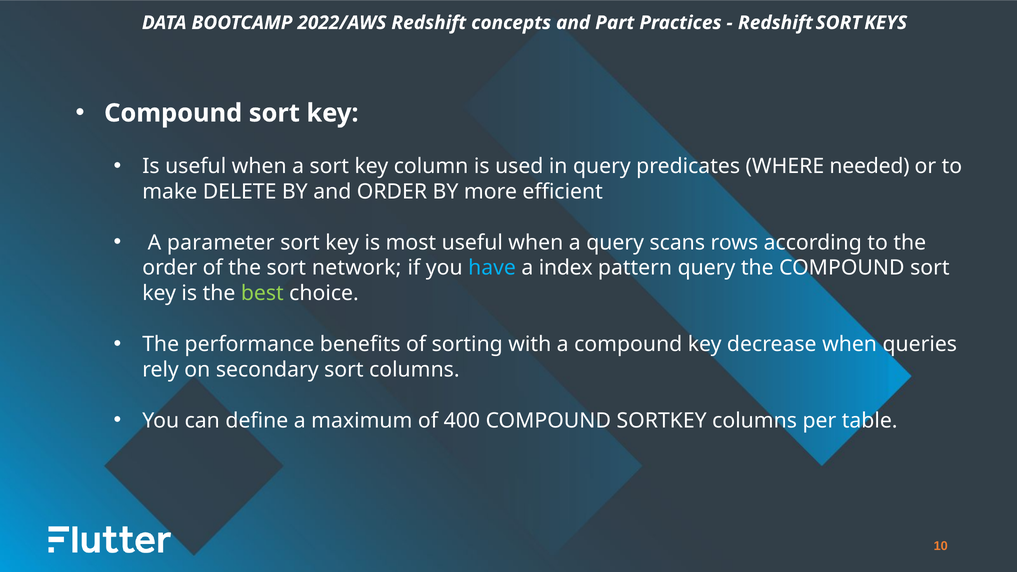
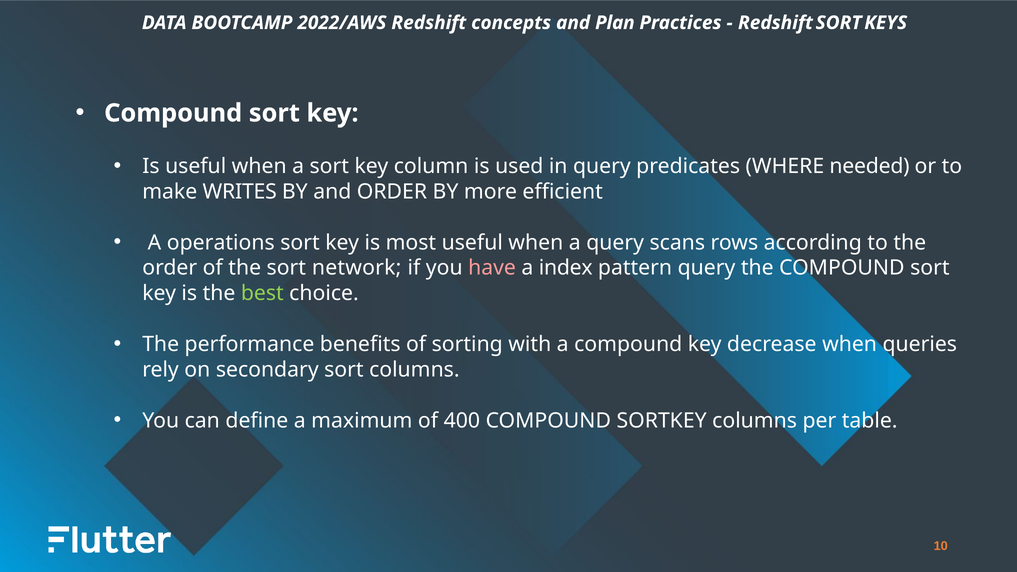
Part: Part -> Plan
DELETE: DELETE -> WRITES
parameter: parameter -> operations
have colour: light blue -> pink
